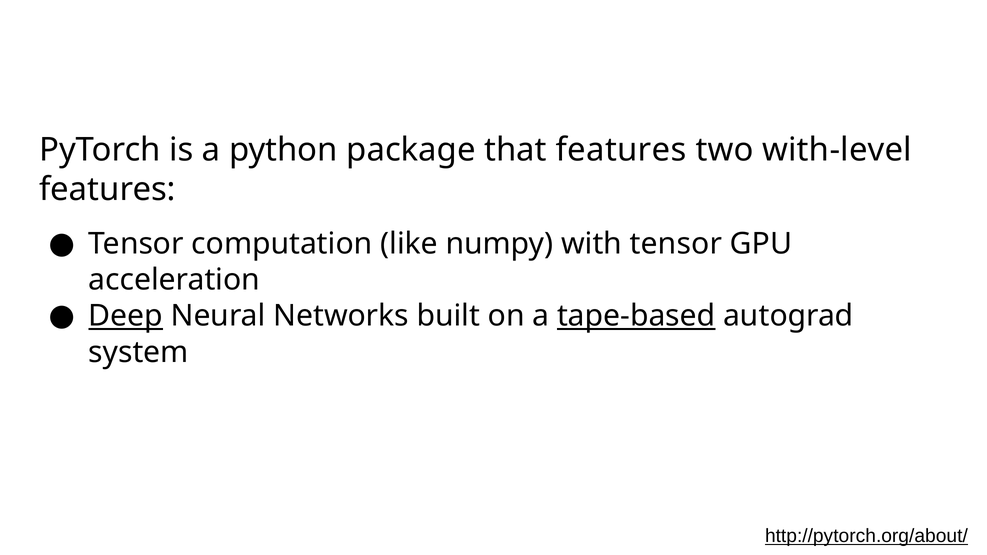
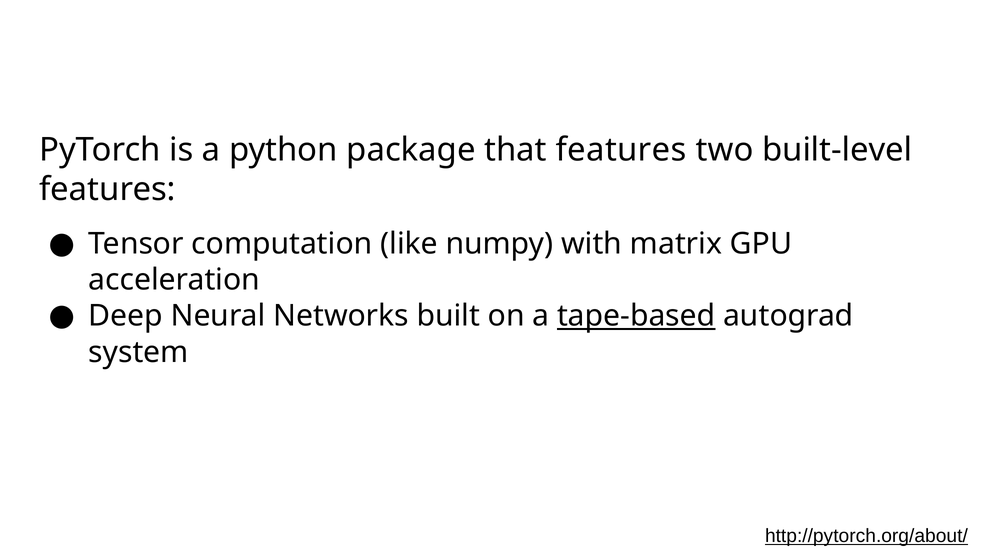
with-level: with-level -> built-level
with tensor: tensor -> matrix
Deep underline: present -> none
